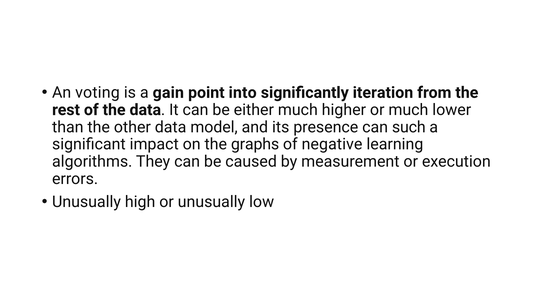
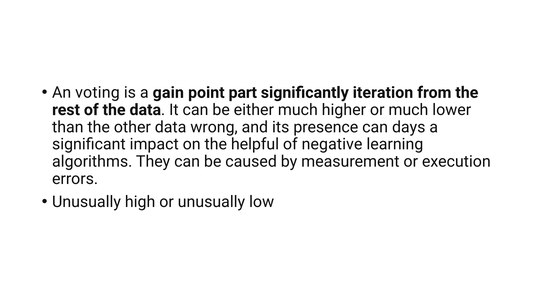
into: into -> part
model: model -> wrong
such: such -> days
graphs: graphs -> helpful
